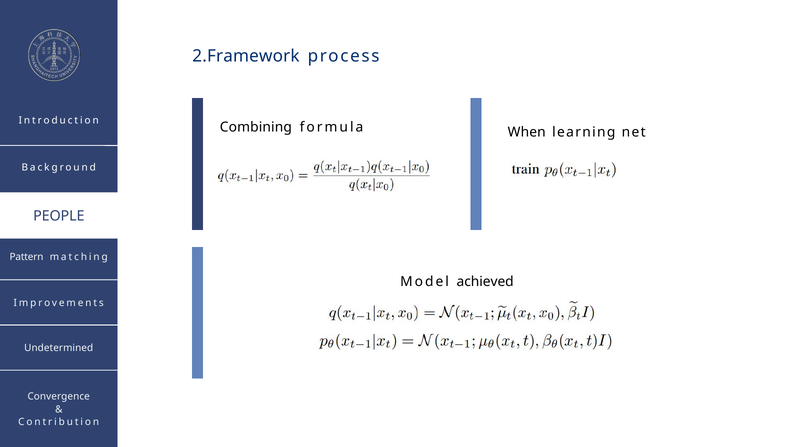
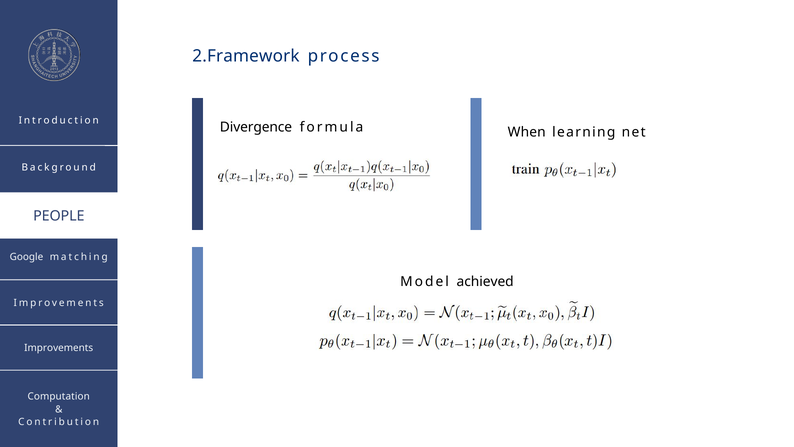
Combining: Combining -> Divergence
Pattern: Pattern -> Google
Undetermined at (59, 348): Undetermined -> Improvements
Convergence: Convergence -> Computation
